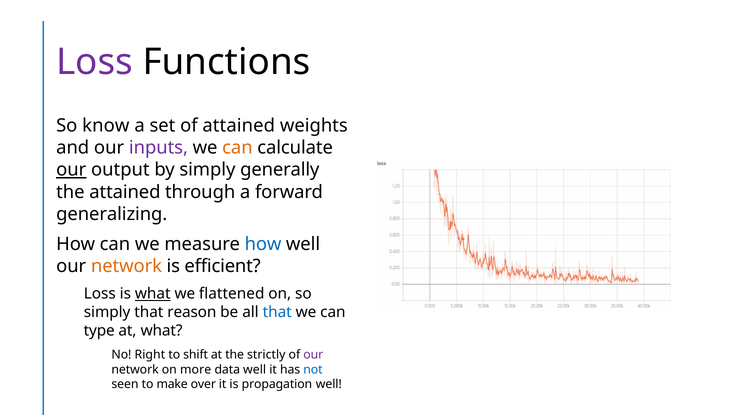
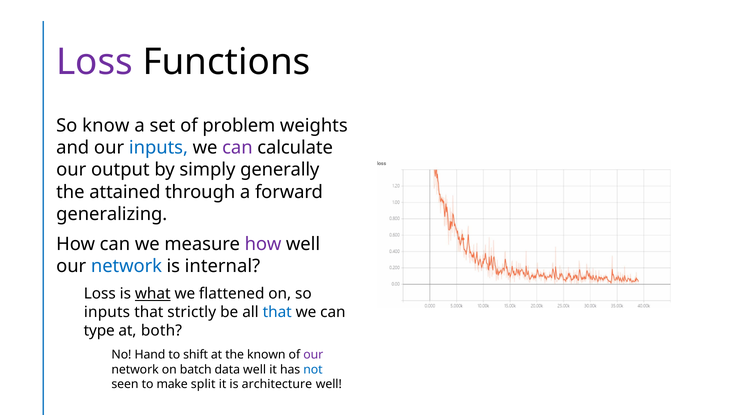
of attained: attained -> problem
inputs at (158, 148) colour: purple -> blue
can at (237, 148) colour: orange -> purple
our at (71, 170) underline: present -> none
how at (263, 244) colour: blue -> purple
network at (127, 266) colour: orange -> blue
efficient: efficient -> internal
simply at (107, 312): simply -> inputs
reason: reason -> strictly
at what: what -> both
Right: Right -> Hand
strictly: strictly -> known
more: more -> batch
over: over -> split
propagation: propagation -> architecture
